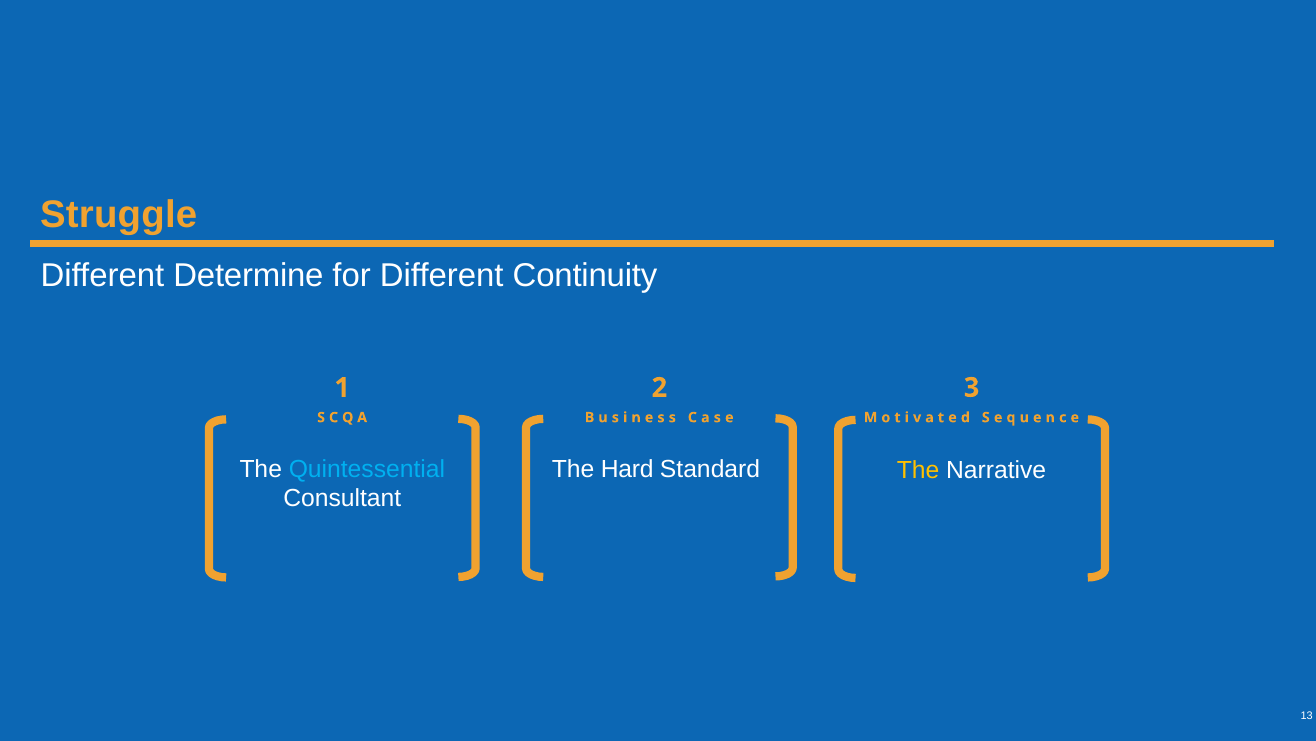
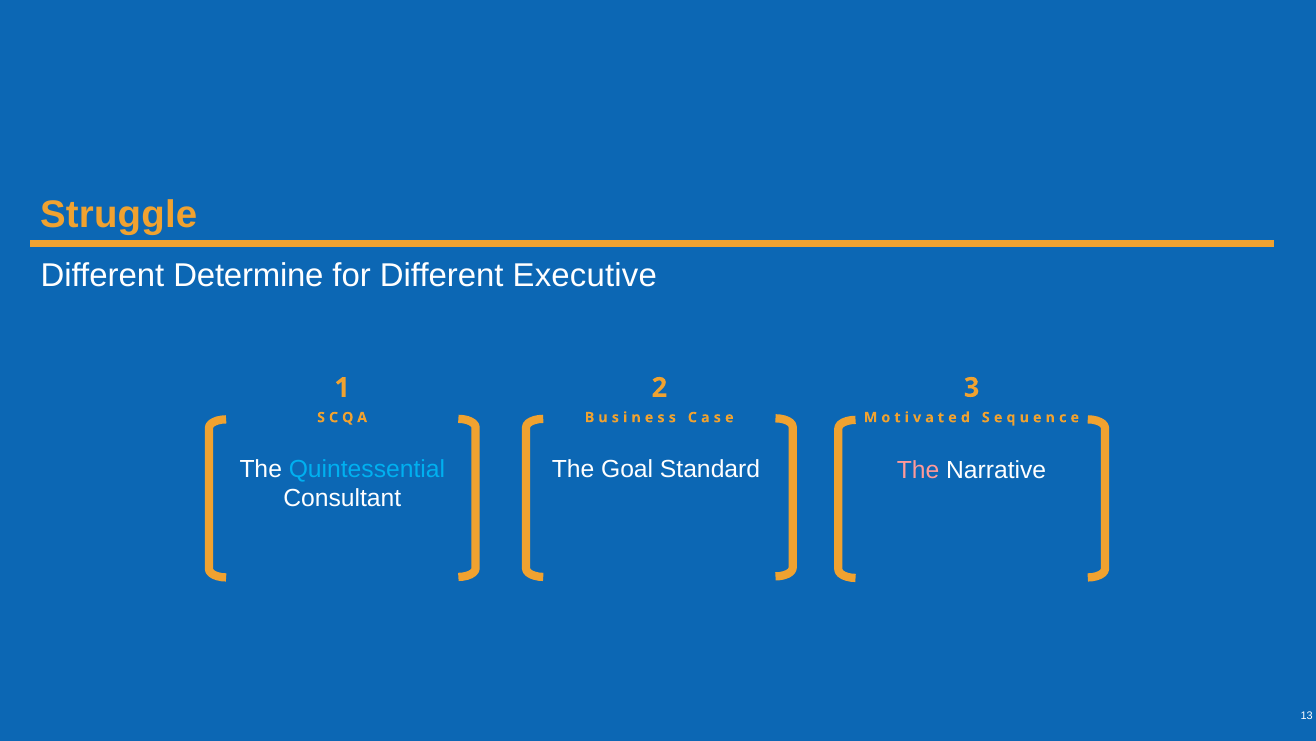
Continuity: Continuity -> Executive
Hard: Hard -> Goal
The at (918, 470) colour: yellow -> pink
